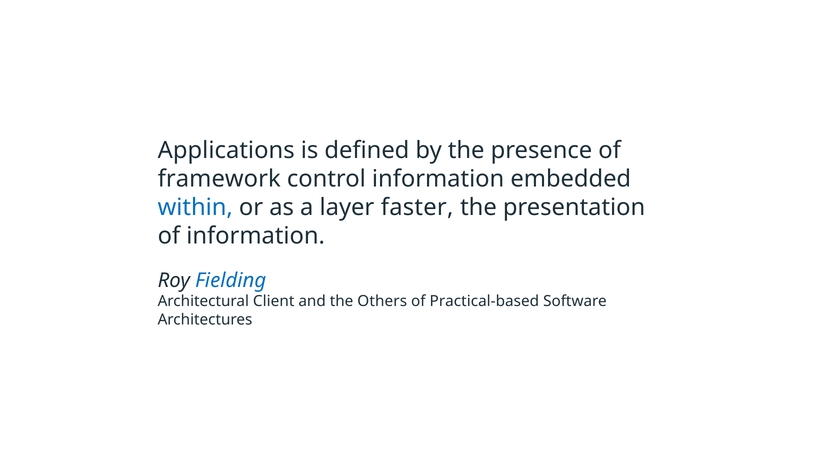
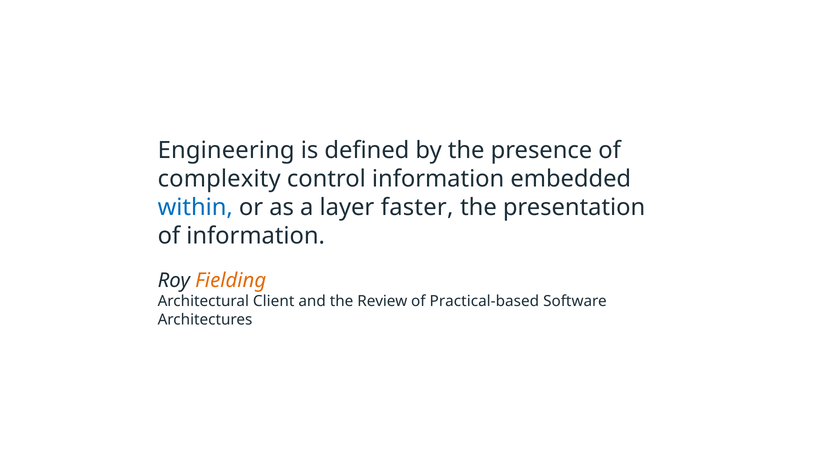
Applications: Applications -> Engineering
framework: framework -> complexity
Fielding colour: blue -> orange
Others: Others -> Review
